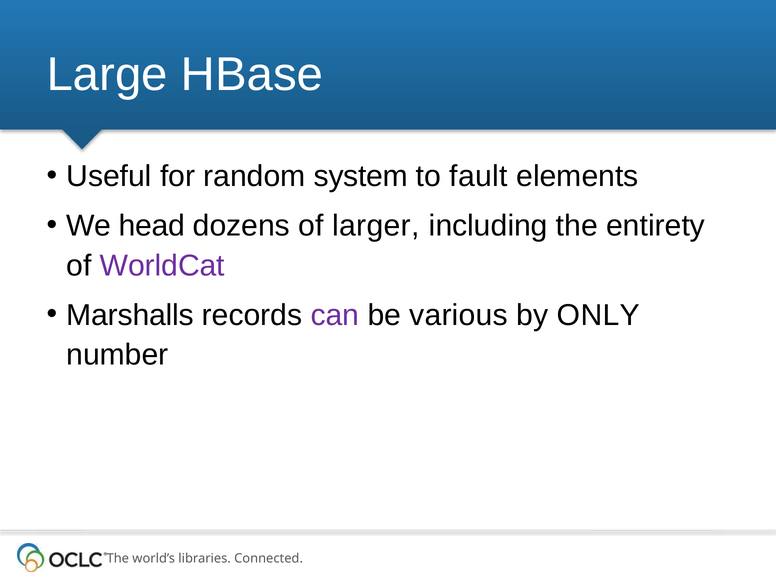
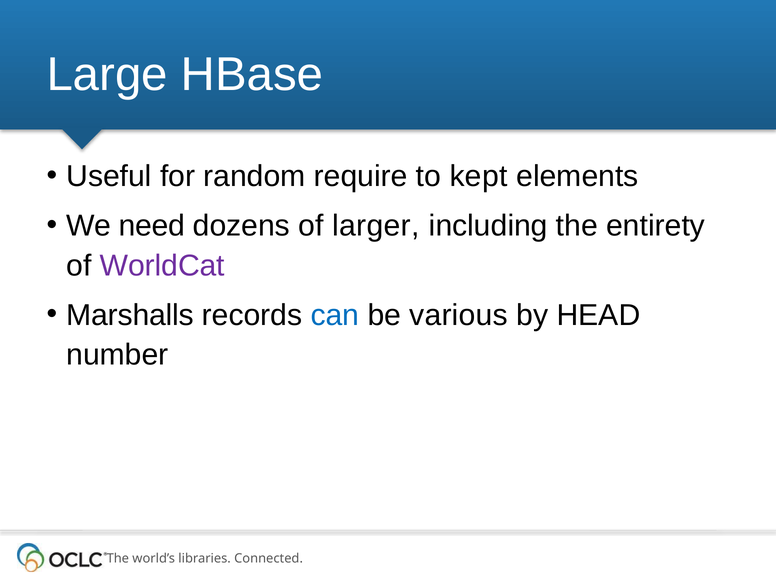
system: system -> require
fault: fault -> kept
head: head -> need
can colour: purple -> blue
ONLY: ONLY -> HEAD
